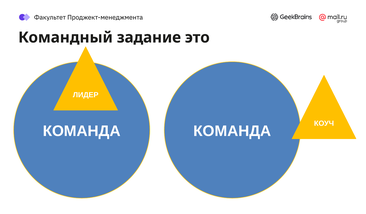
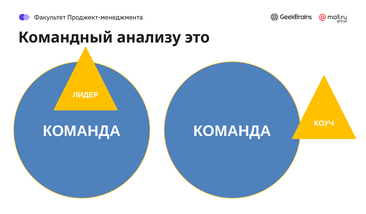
задание: задание -> анализу
